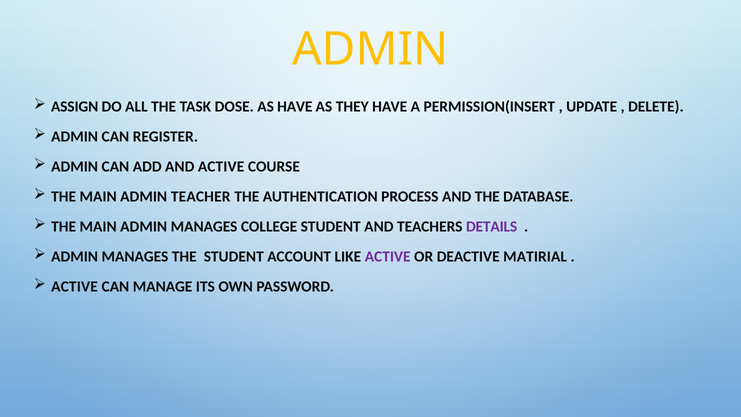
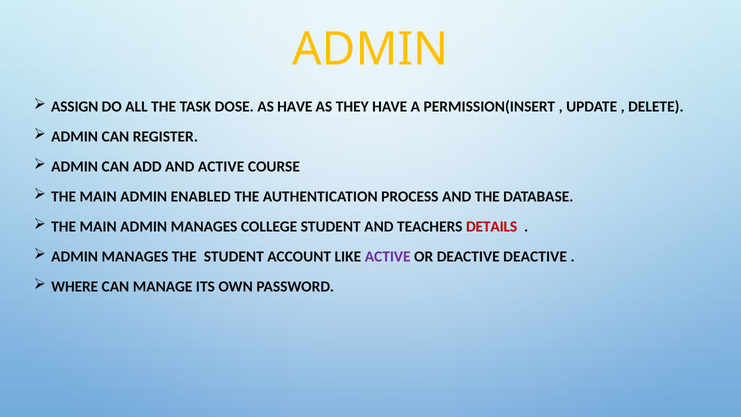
TEACHER: TEACHER -> ENABLED
DETAILS colour: purple -> red
DEACTIVE MATIRIAL: MATIRIAL -> DEACTIVE
ACTIVE at (75, 287): ACTIVE -> WHERE
